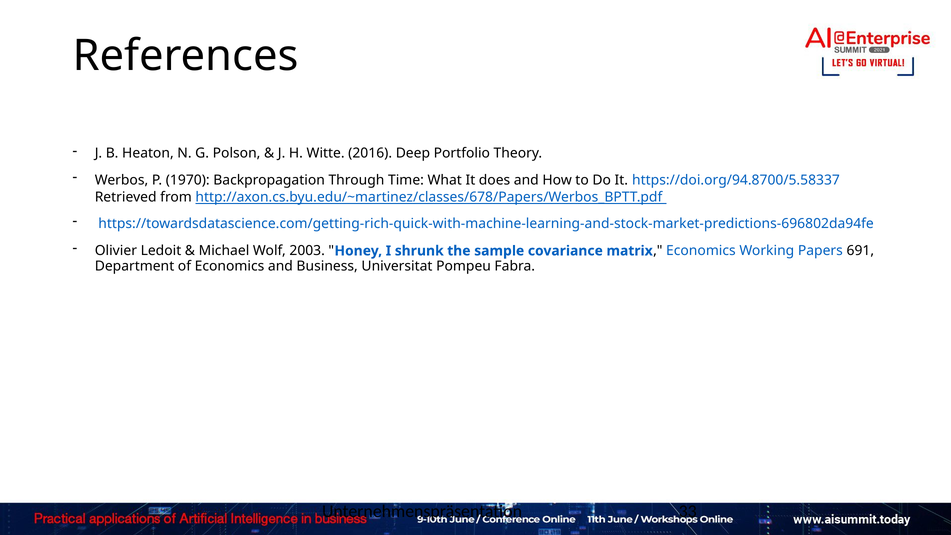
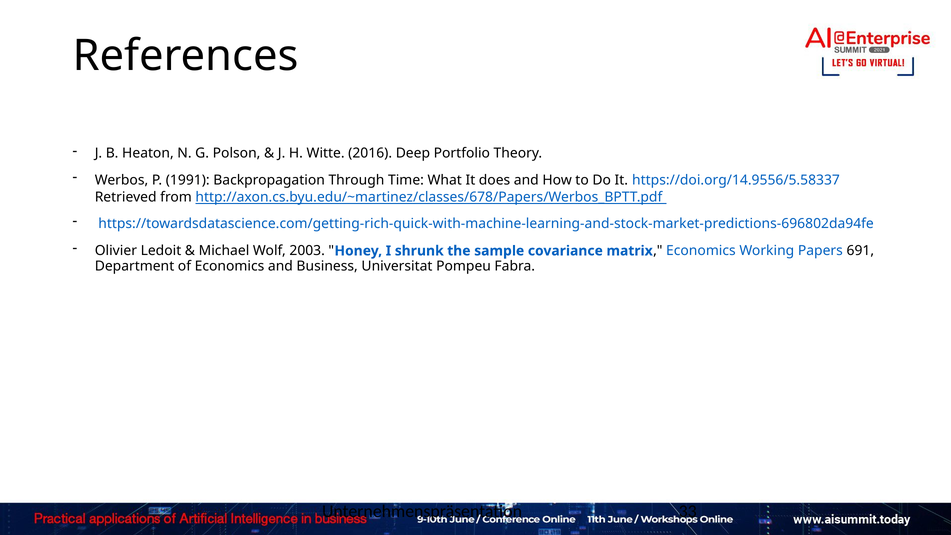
1970: 1970 -> 1991
https://doi.org/94.8700/5.58337: https://doi.org/94.8700/5.58337 -> https://doi.org/14.9556/5.58337
